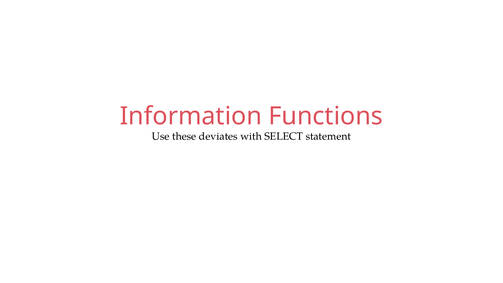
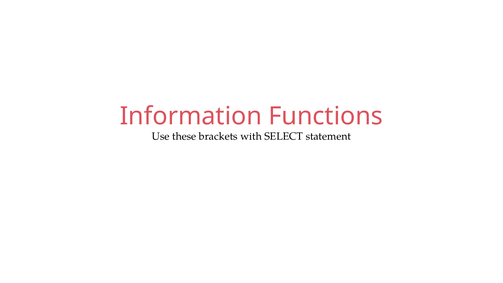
deviates: deviates -> brackets
